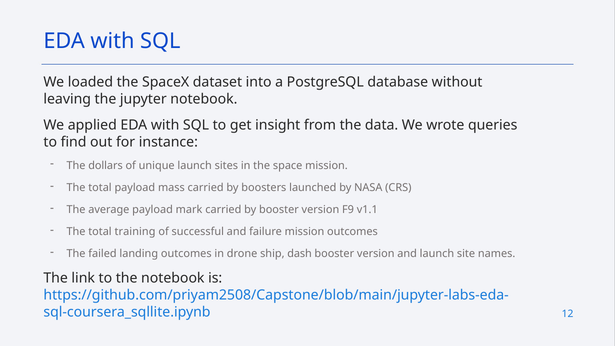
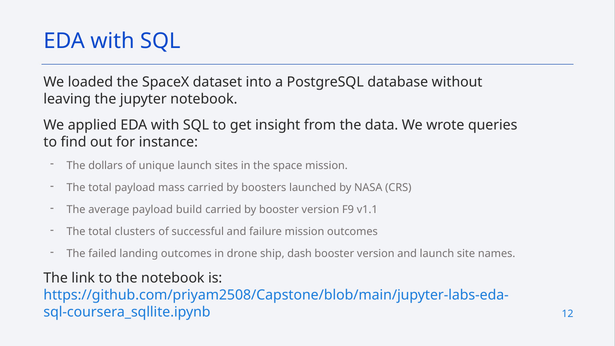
mark: mark -> build
training: training -> clusters
